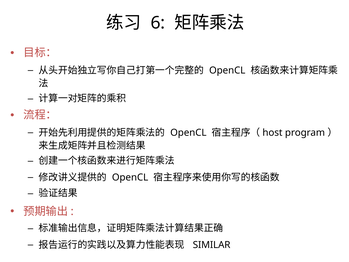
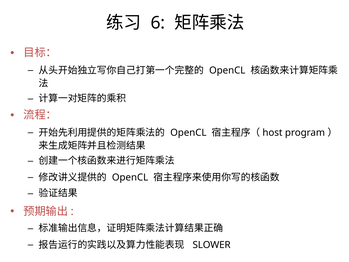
SIMILAR: SIMILAR -> SLOWER
